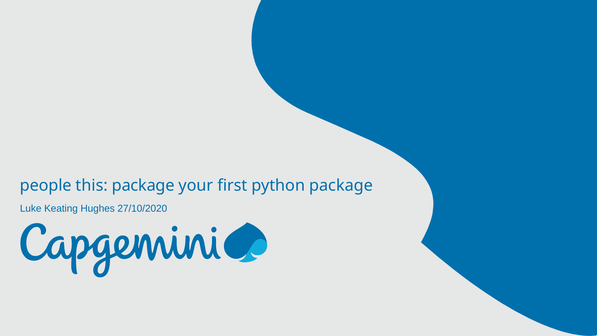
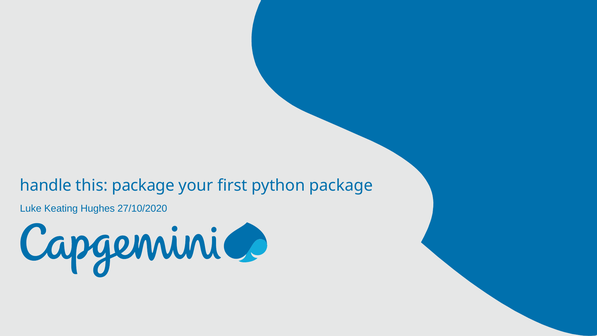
people: people -> handle
